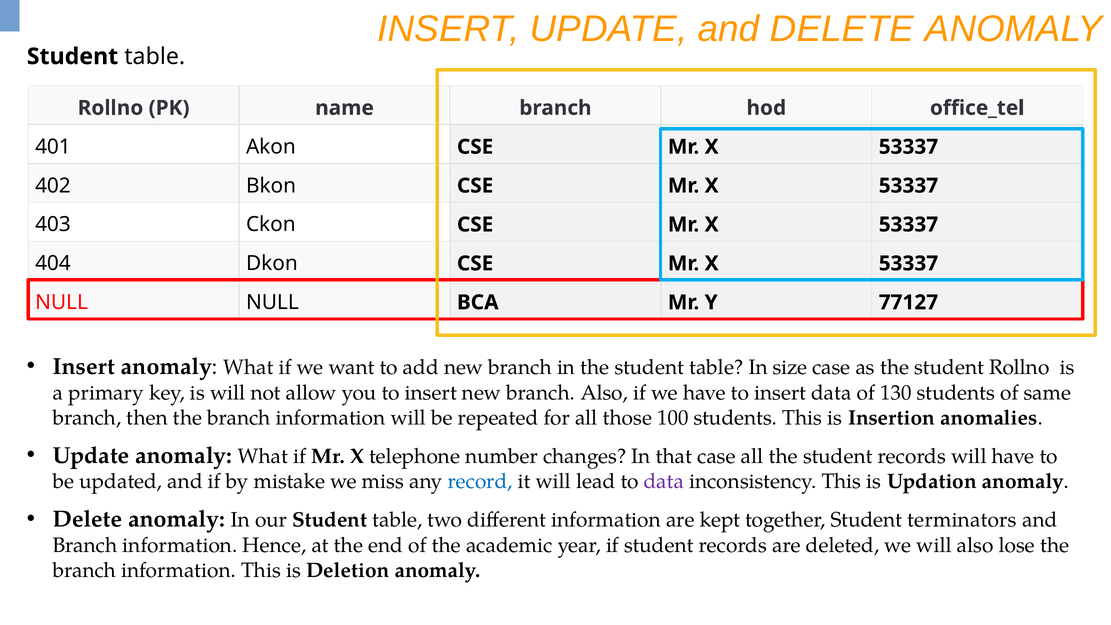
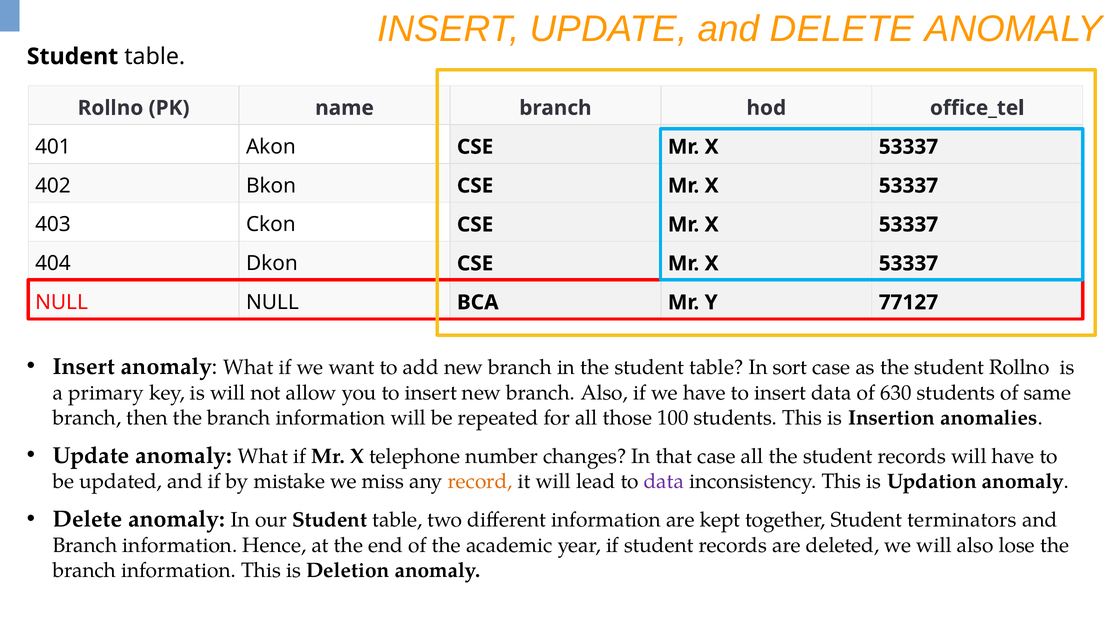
size: size -> sort
130: 130 -> 630
record colour: blue -> orange
